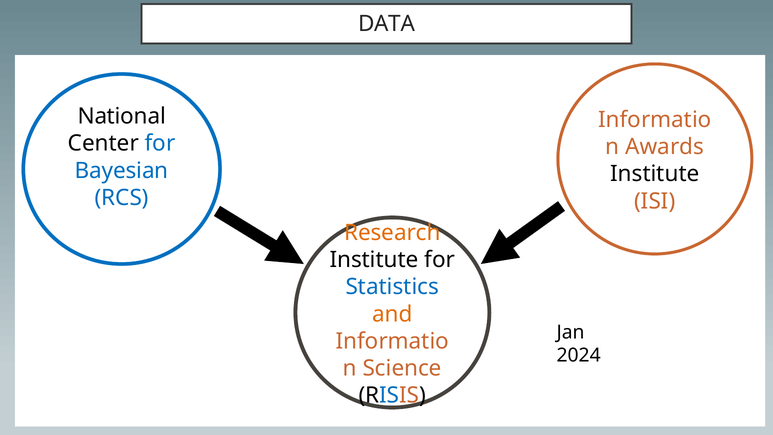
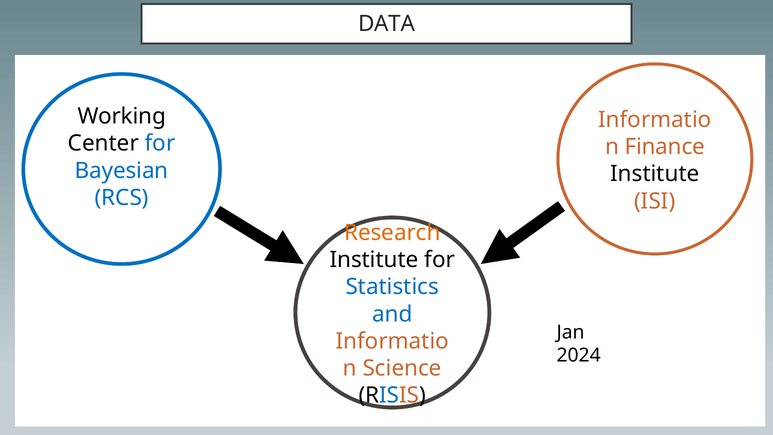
National: National -> Working
Awards: Awards -> Finance
and colour: orange -> blue
